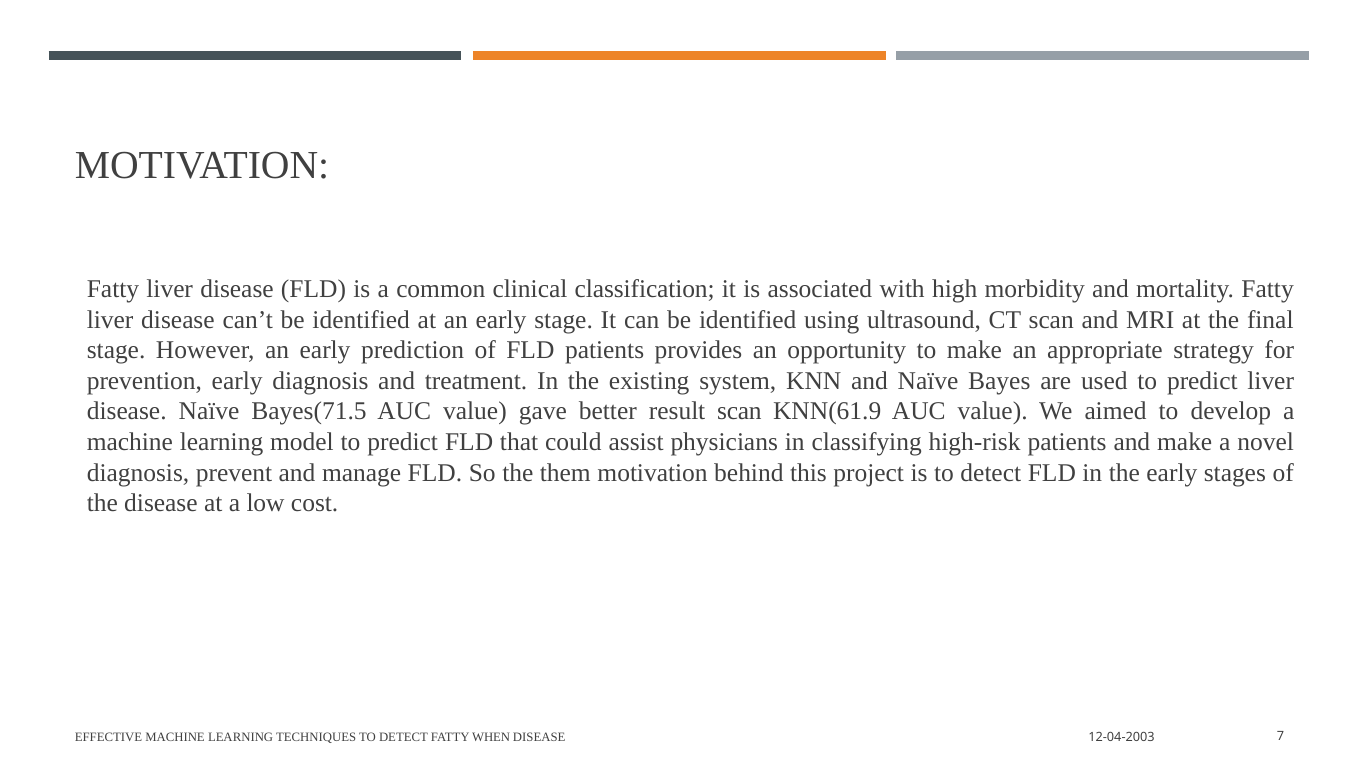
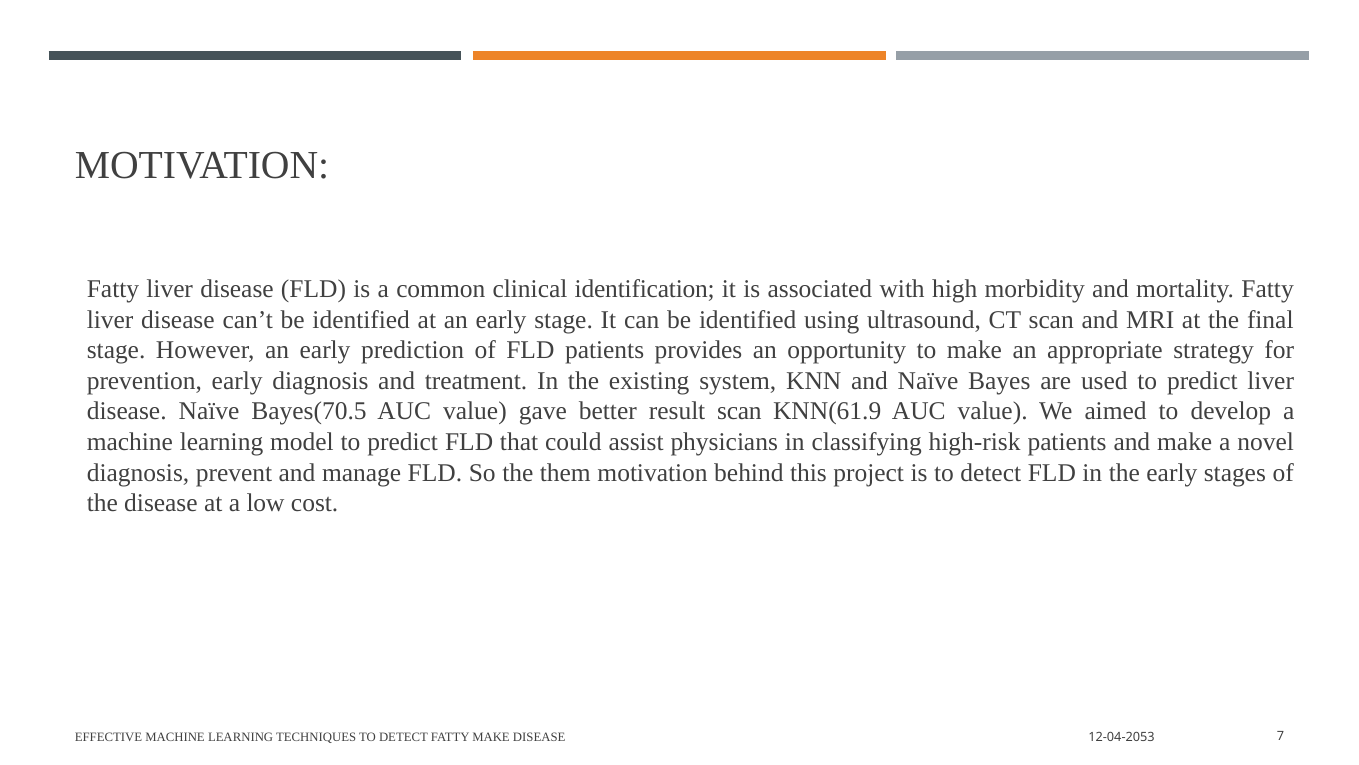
classification: classification -> identification
Bayes(71.5: Bayes(71.5 -> Bayes(70.5
FATTY WHEN: WHEN -> MAKE
12-04-2003: 12-04-2003 -> 12-04-2053
